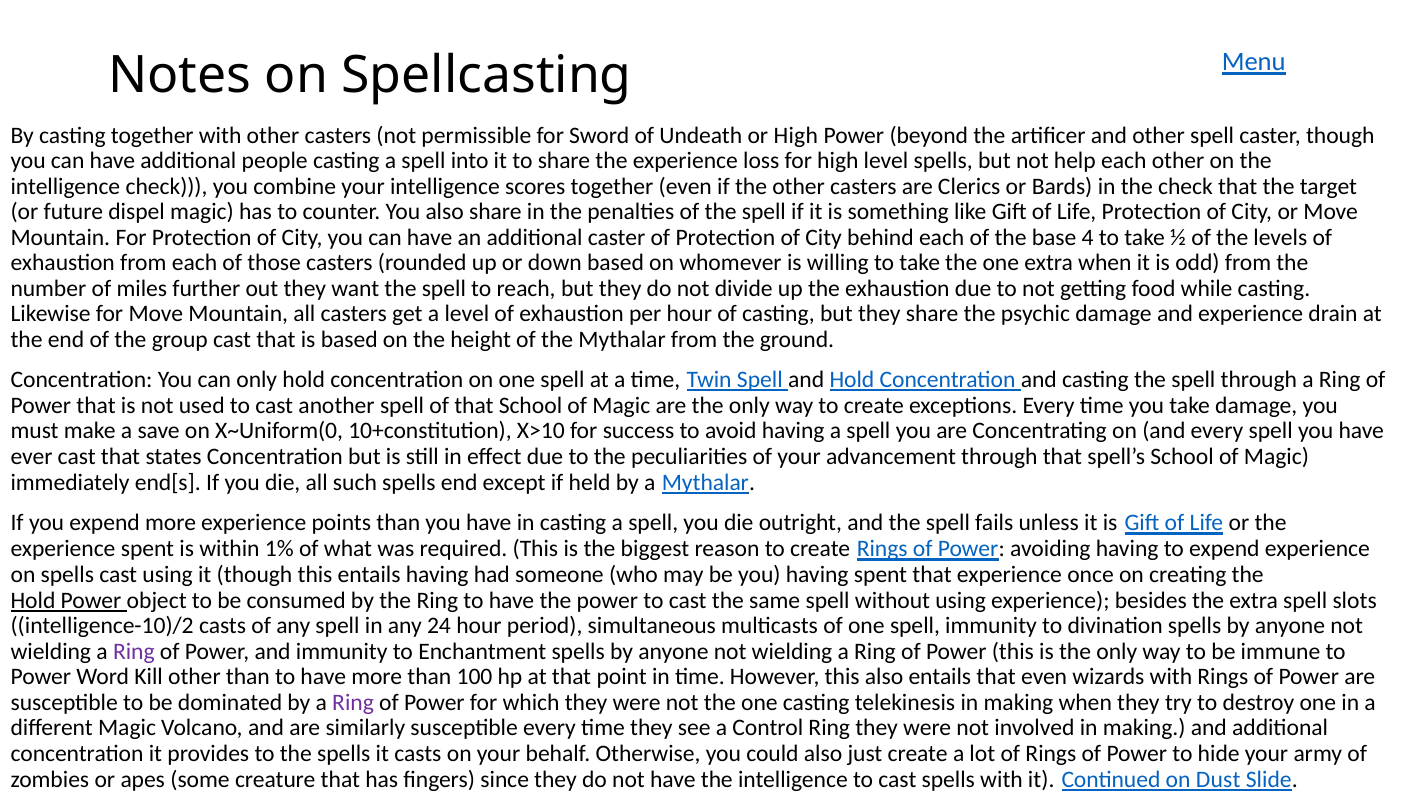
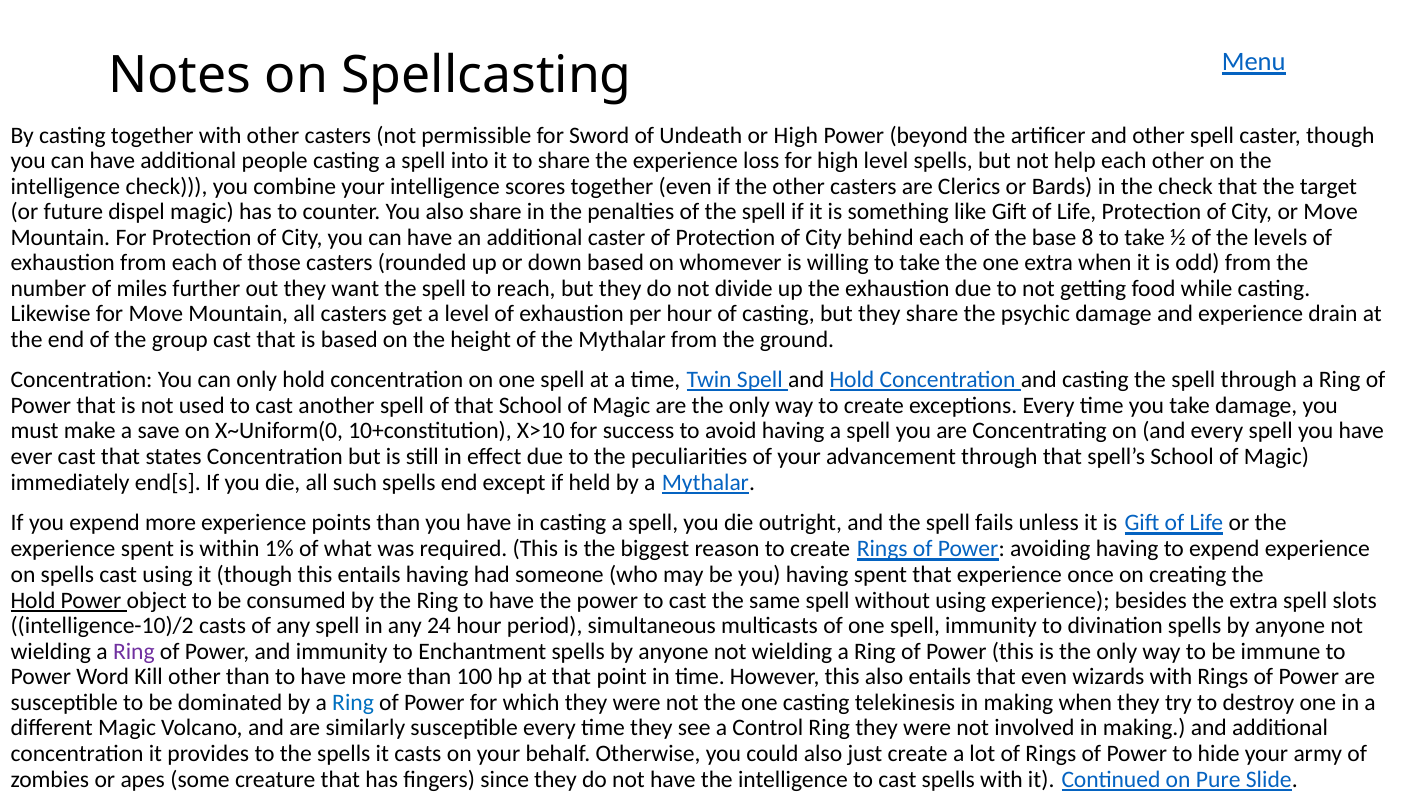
4: 4 -> 8
Ring at (353, 703) colour: purple -> blue
Dust: Dust -> Pure
